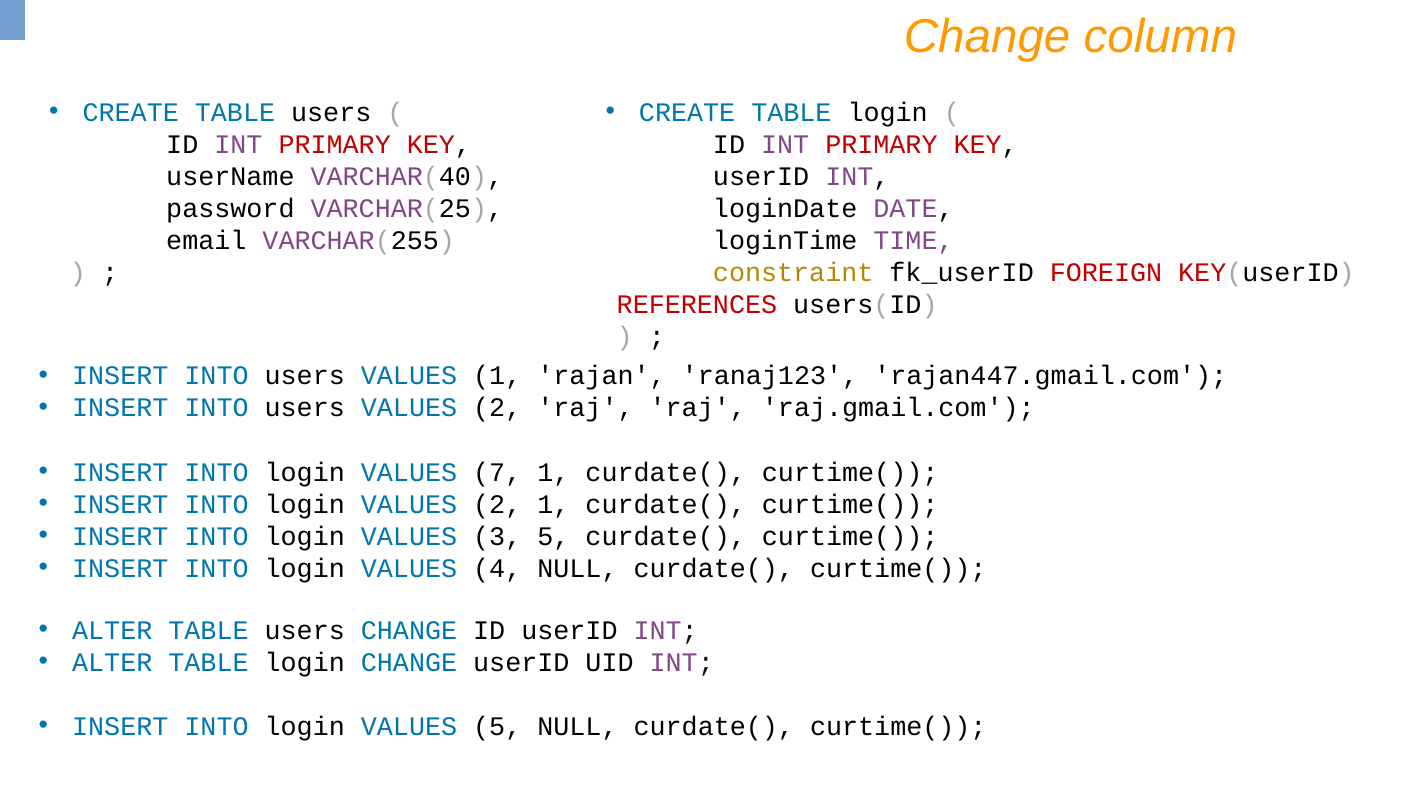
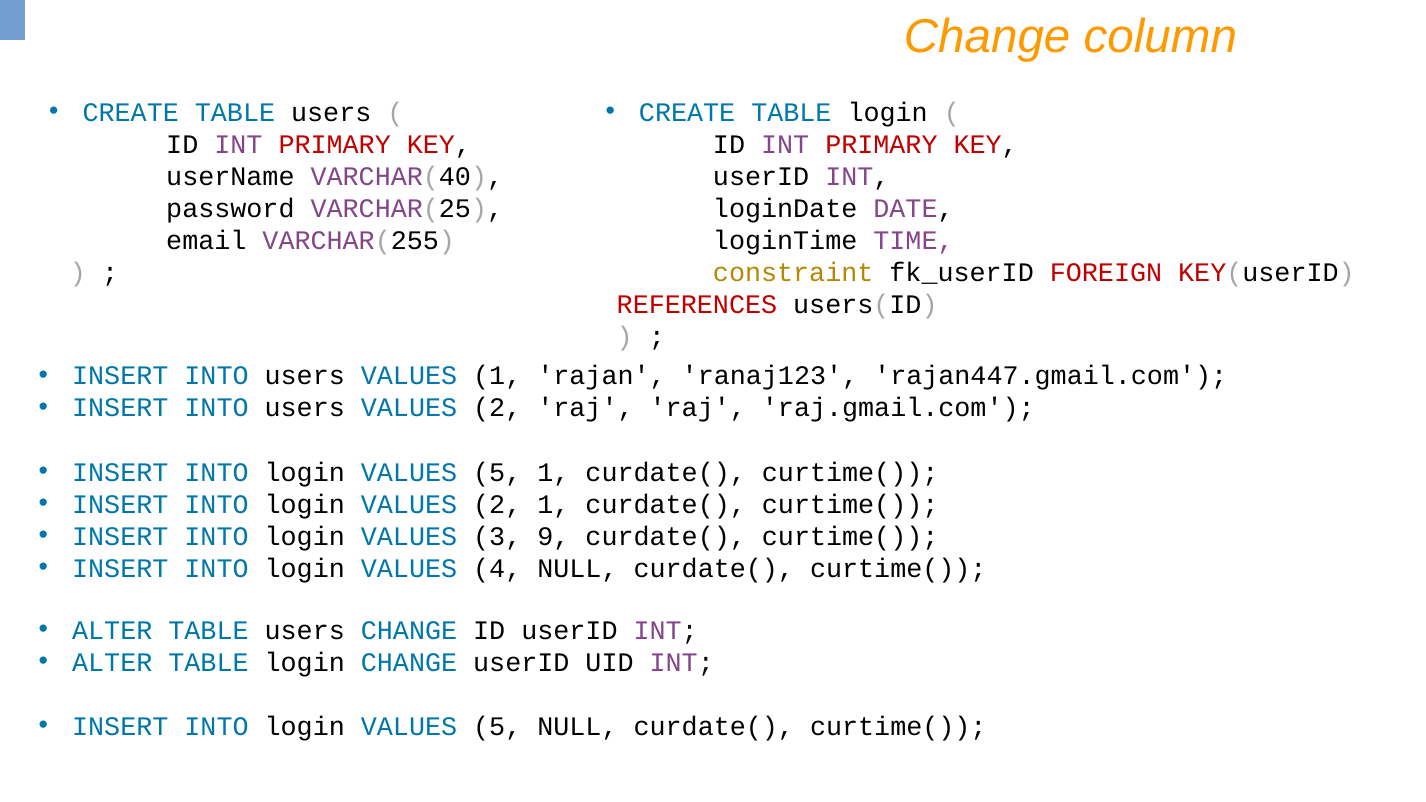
7 at (497, 472): 7 -> 5
3 5: 5 -> 9
